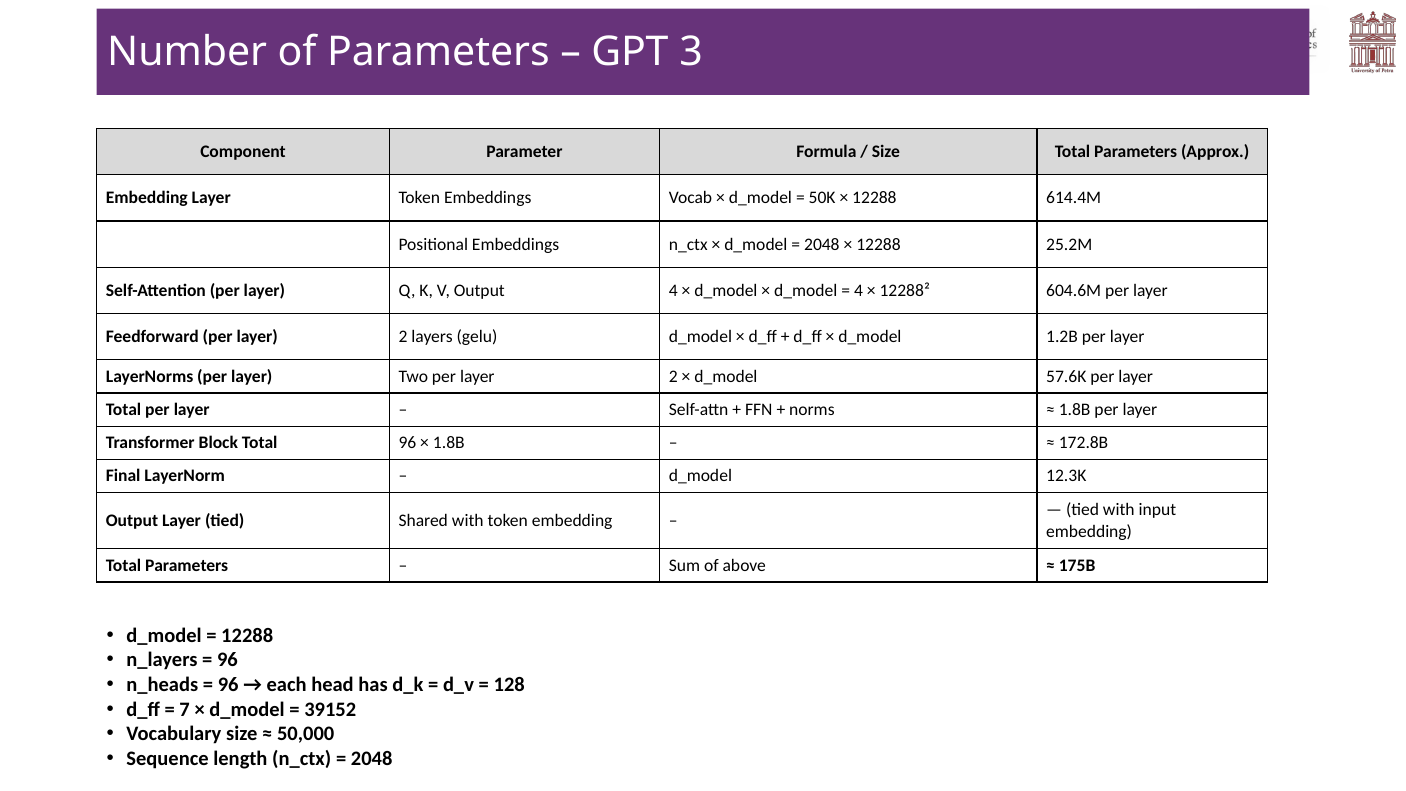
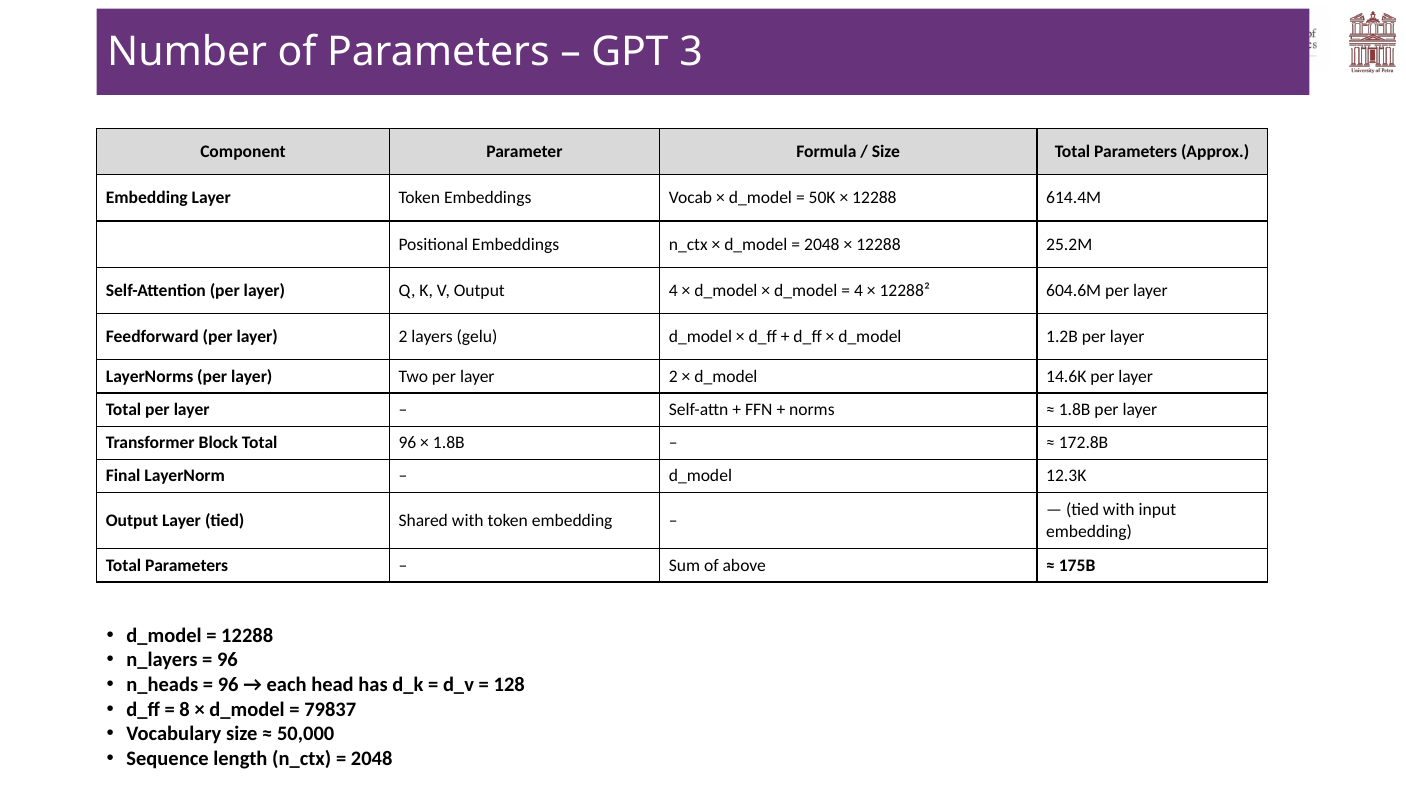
57.6K: 57.6K -> 14.6K
7: 7 -> 8
39152: 39152 -> 79837
